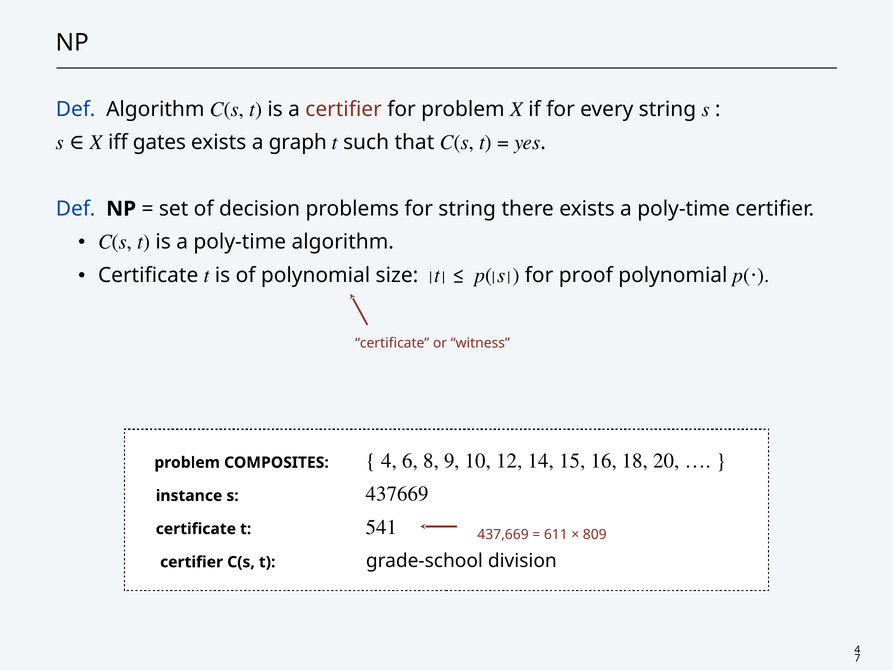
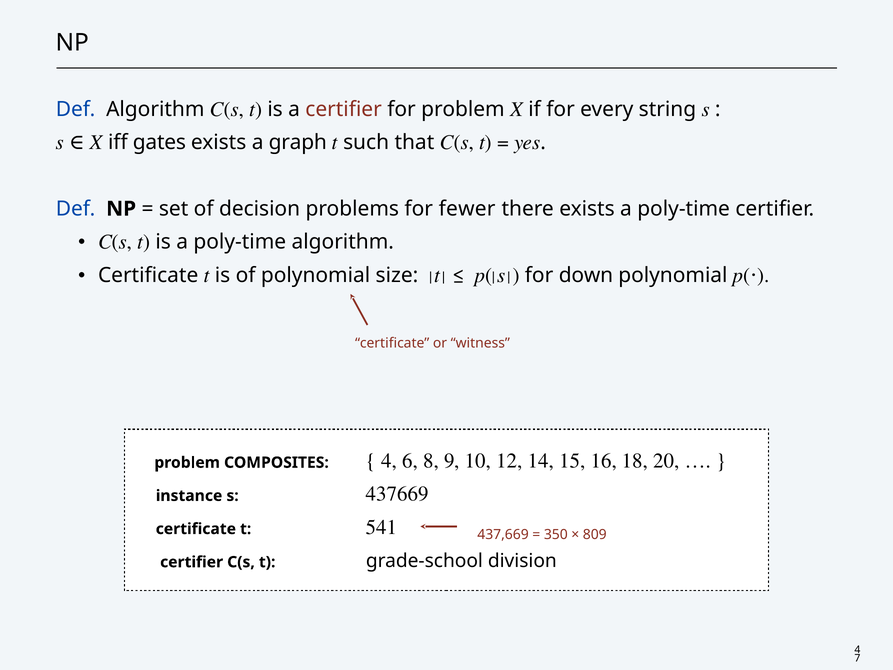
for string: string -> fewer
proof: proof -> down
611: 611 -> 350
